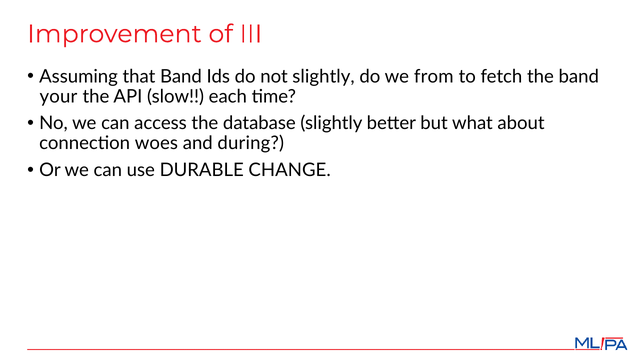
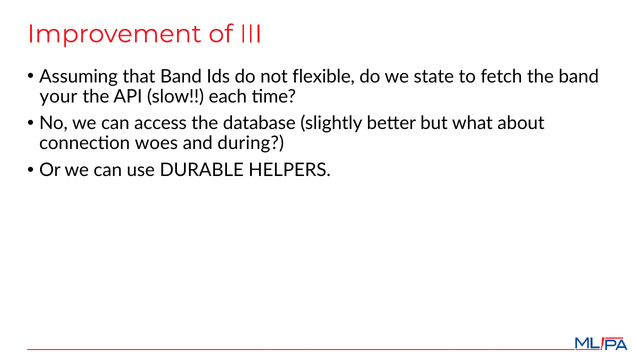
not slightly: slightly -> flexible
from: from -> state
CHANGE: CHANGE -> HELPERS
